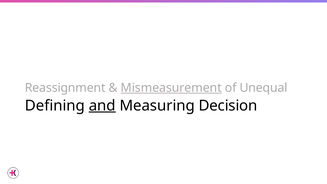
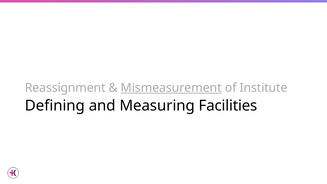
Unequal: Unequal -> Institute
and underline: present -> none
Decision: Decision -> Facilities
